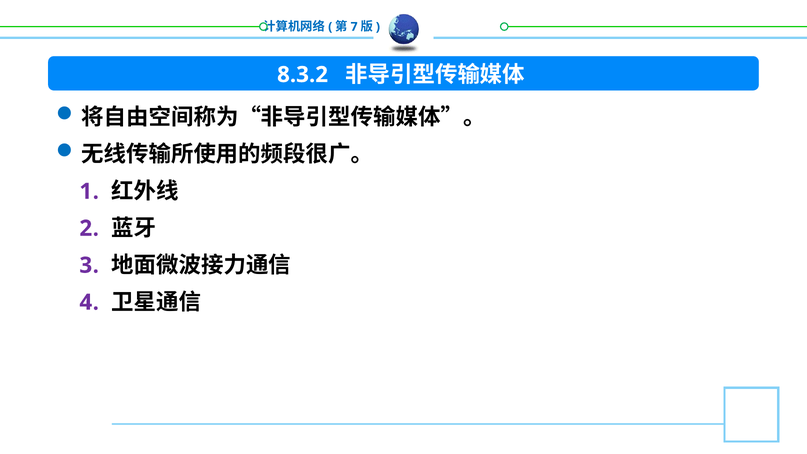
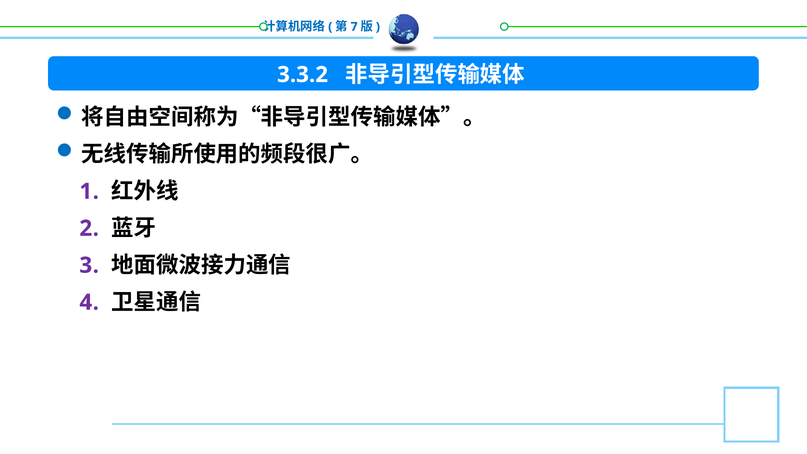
8.3.2: 8.3.2 -> 3.3.2
